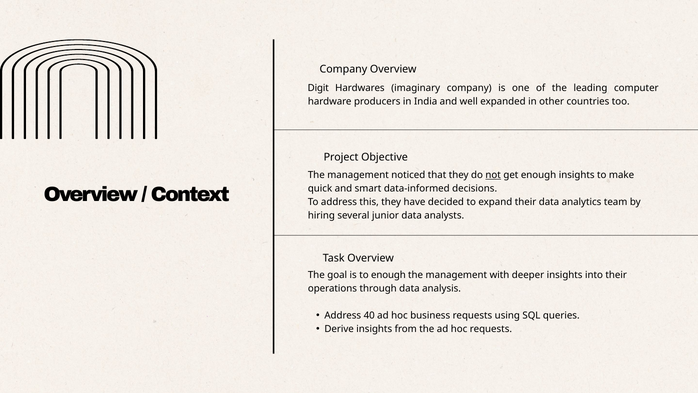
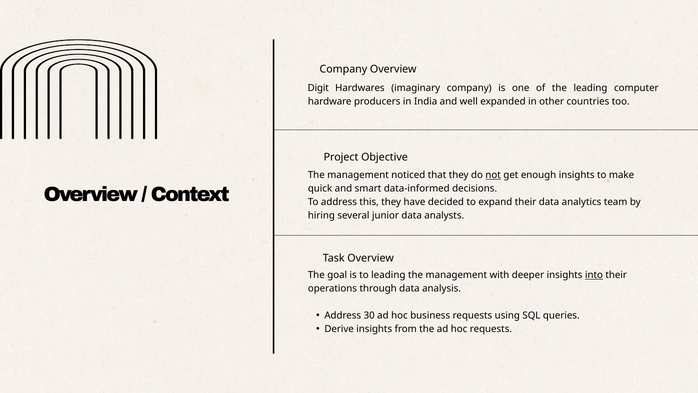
to enough: enough -> leading
into underline: none -> present
40: 40 -> 30
